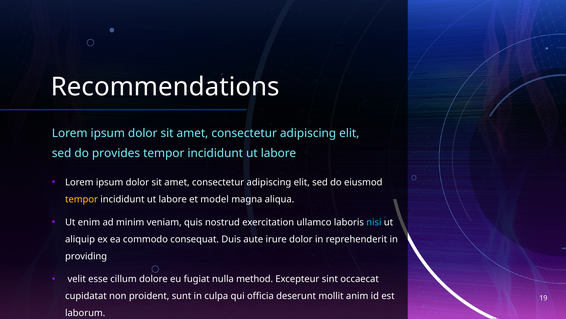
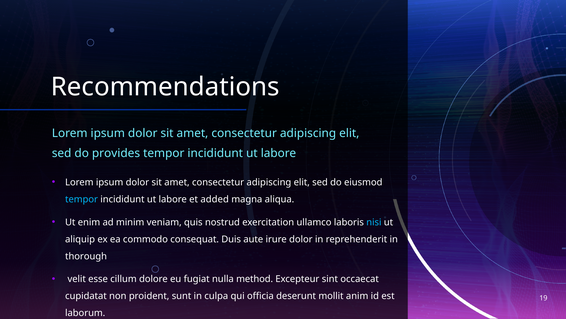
tempor at (82, 199) colour: yellow -> light blue
model: model -> added
providing: providing -> thorough
